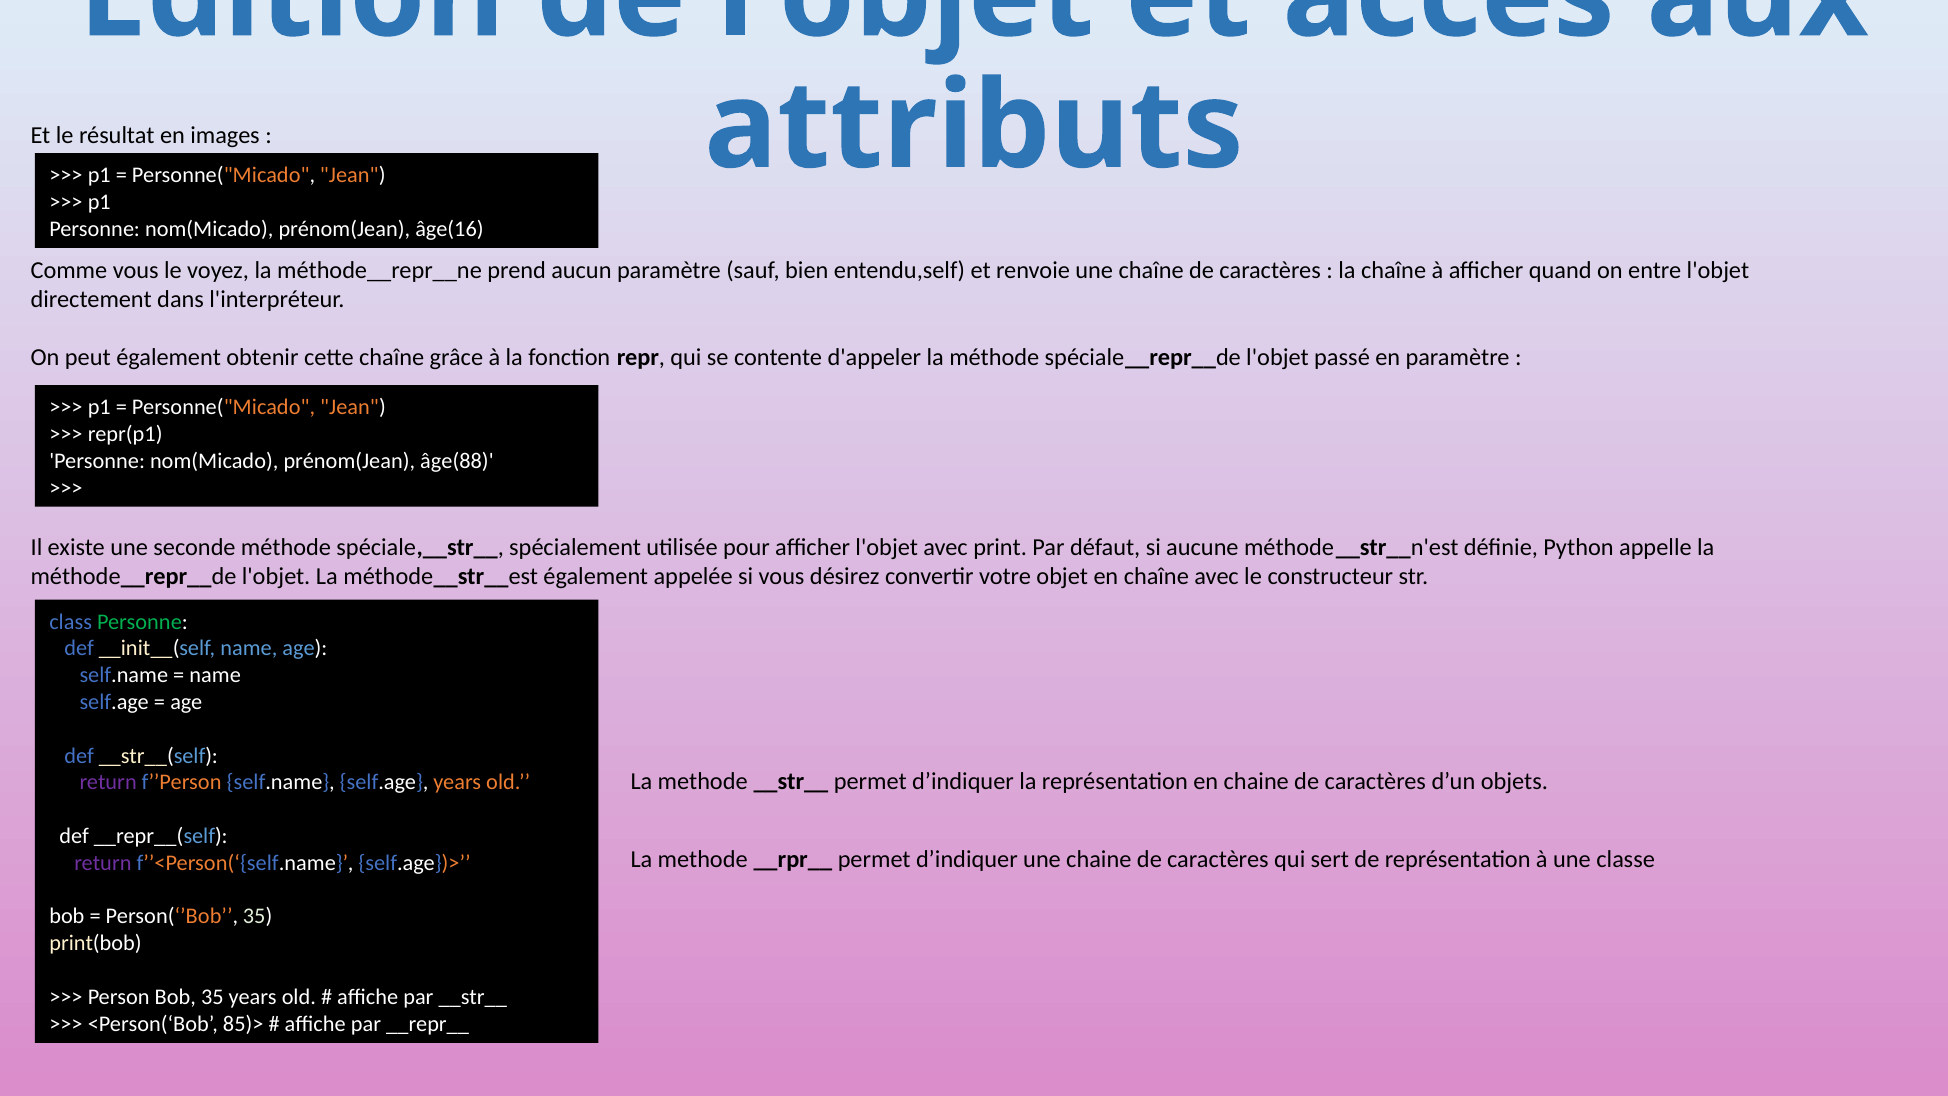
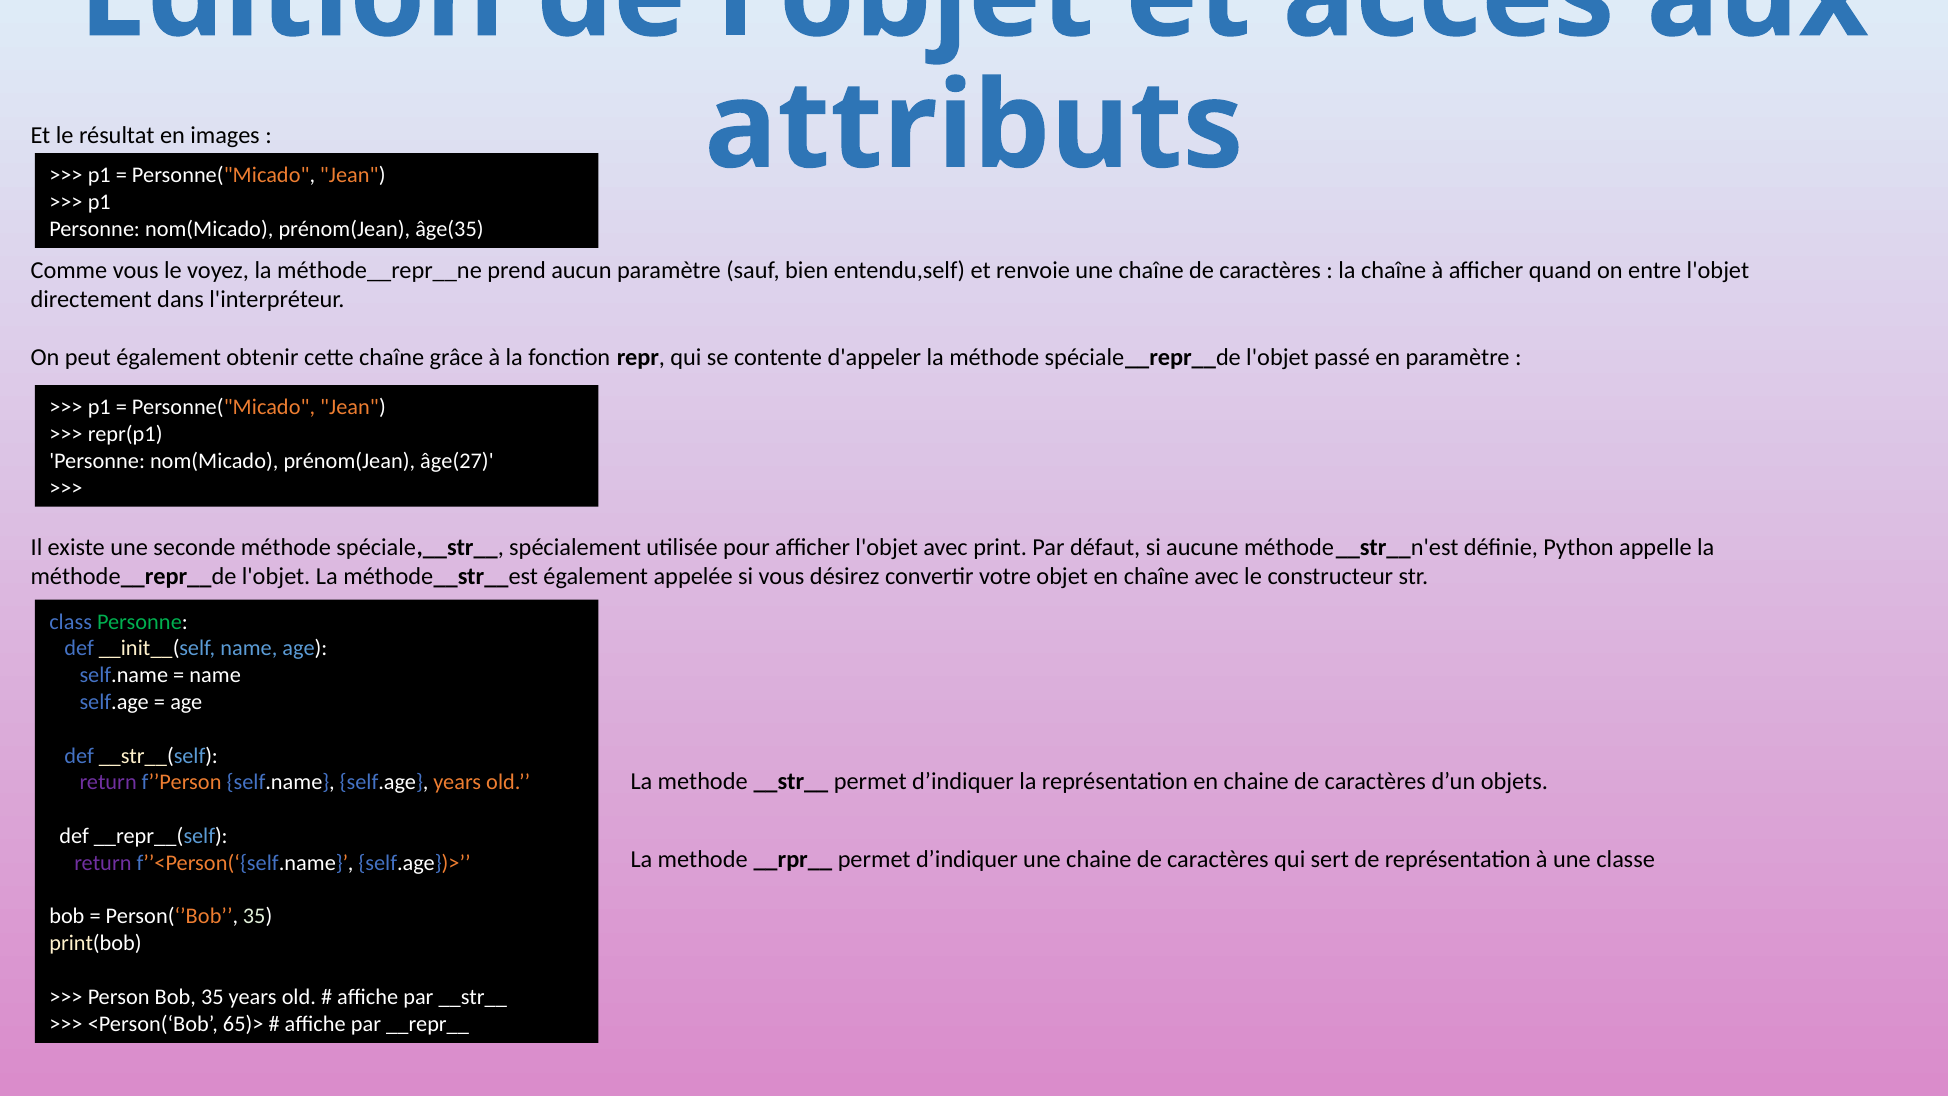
âge(16: âge(16 -> âge(35
âge(88: âge(88 -> âge(27
85)>: 85)> -> 65)>
